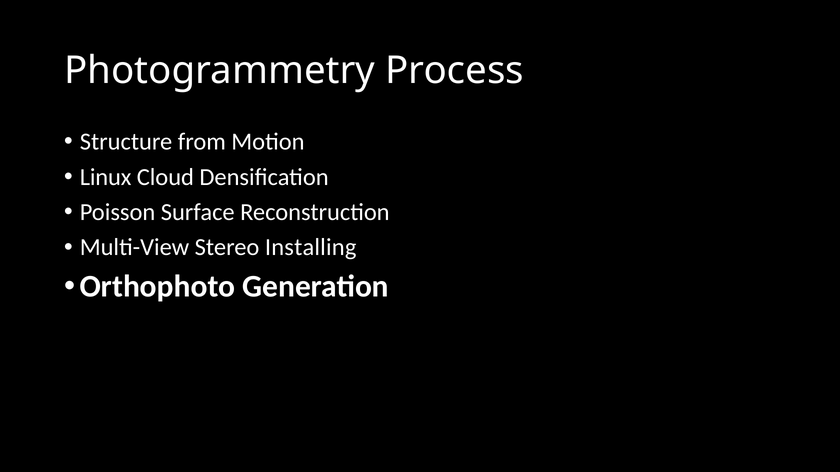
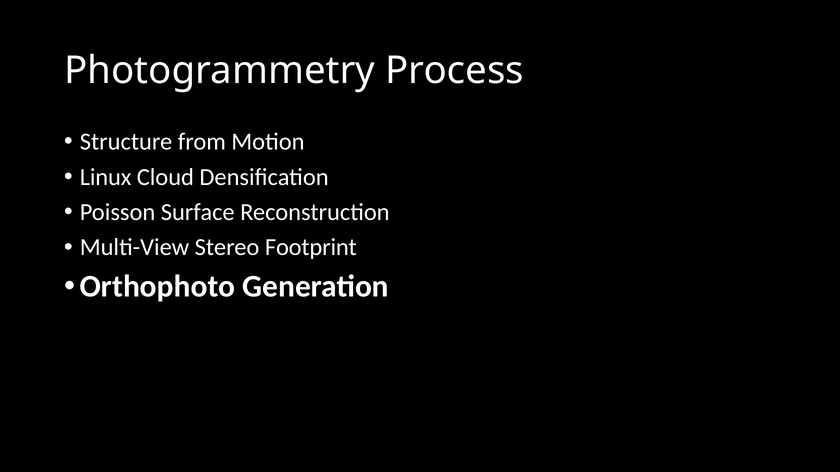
Installing: Installing -> Footprint
